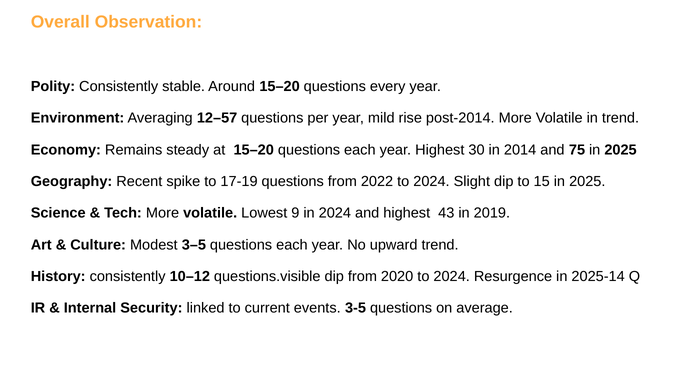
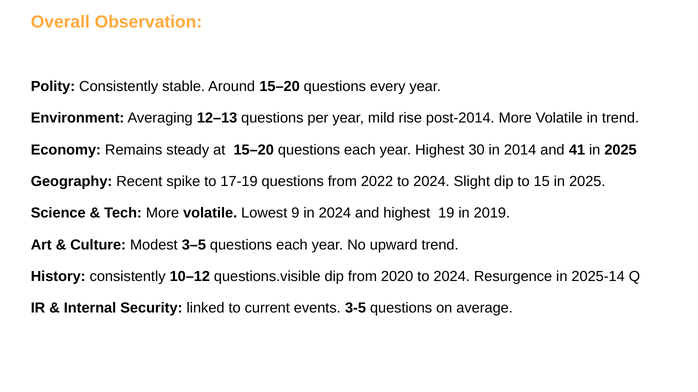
12–57: 12–57 -> 12–13
75: 75 -> 41
43: 43 -> 19
